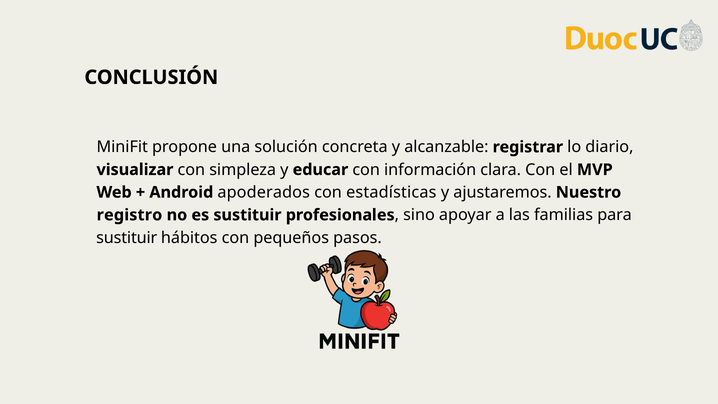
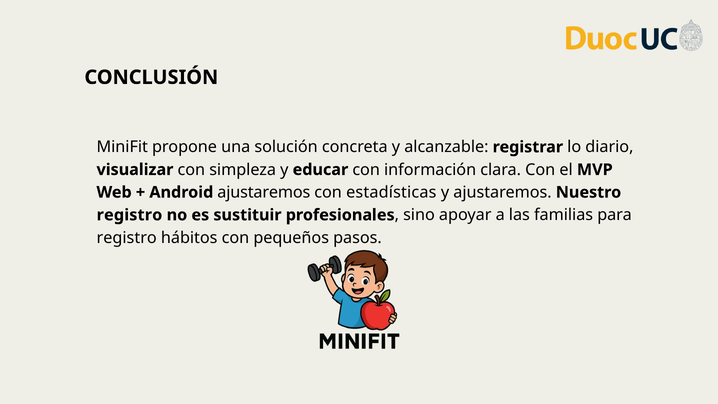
Android apoderados: apoderados -> ajustaremos
sustituir at (127, 238): sustituir -> registro
